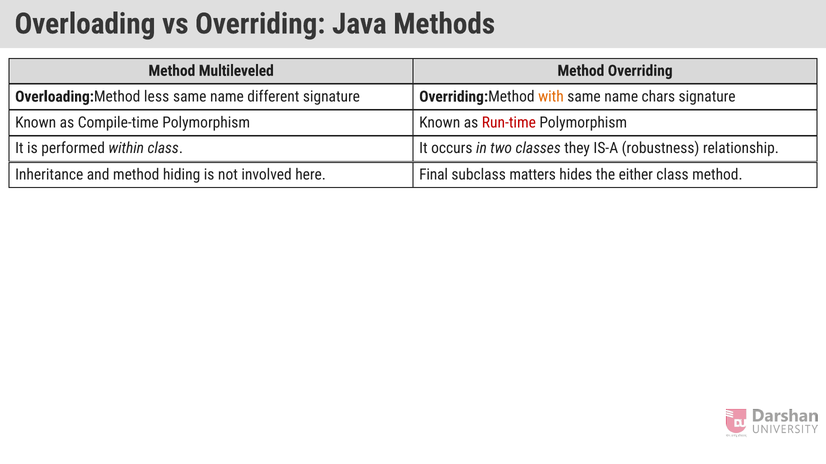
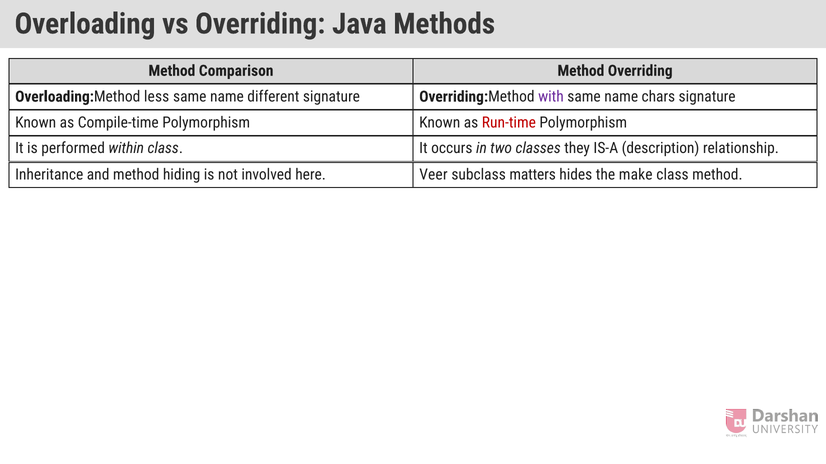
Multileveled: Multileveled -> Comparison
with colour: orange -> purple
robustness: robustness -> description
Final: Final -> Veer
either: either -> make
